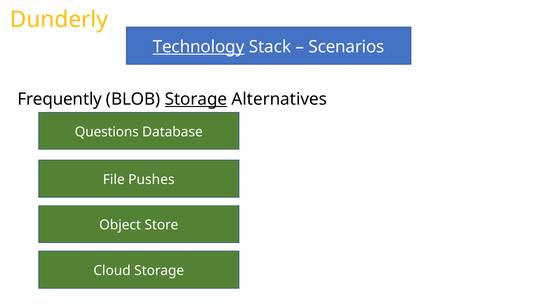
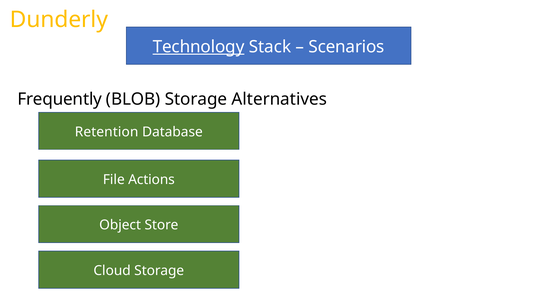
Storage at (196, 99) underline: present -> none
Questions: Questions -> Retention
Pushes: Pushes -> Actions
